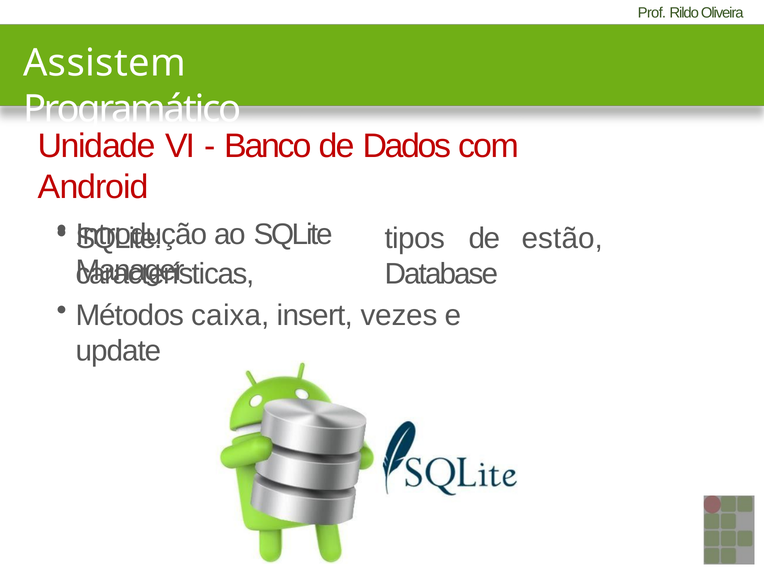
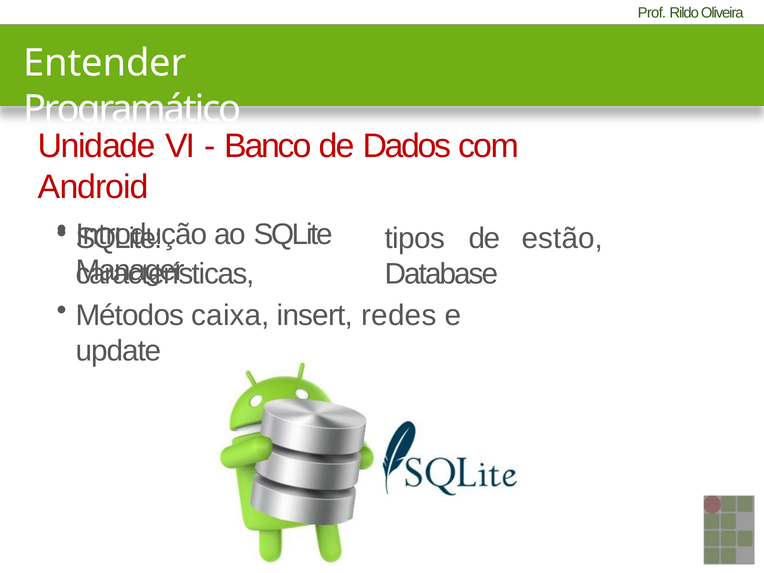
Assistem: Assistem -> Entender
vezes: vezes -> redes
